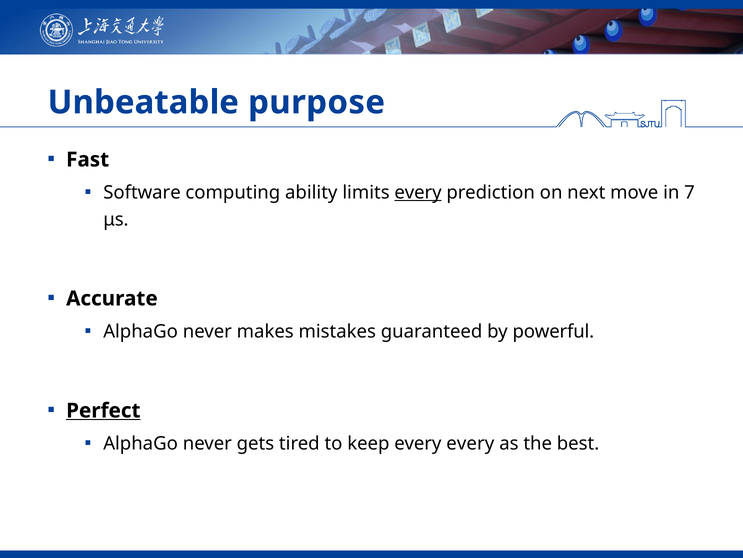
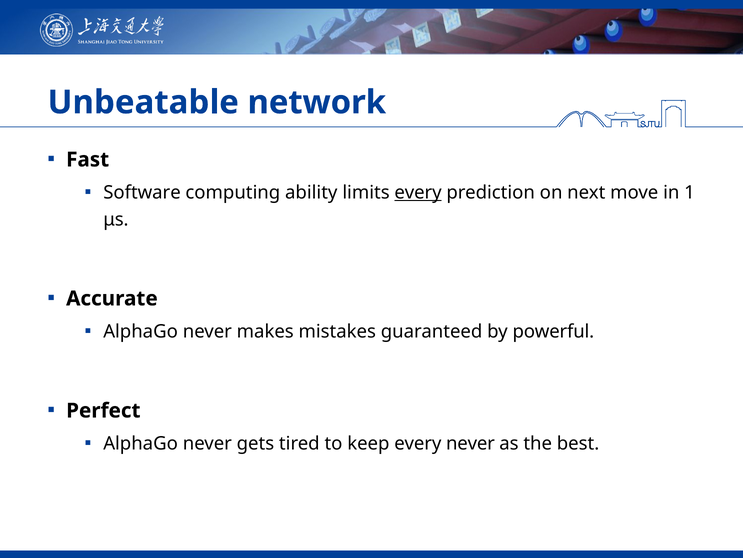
purpose: purpose -> network
7: 7 -> 1
Perfect underline: present -> none
every every: every -> never
